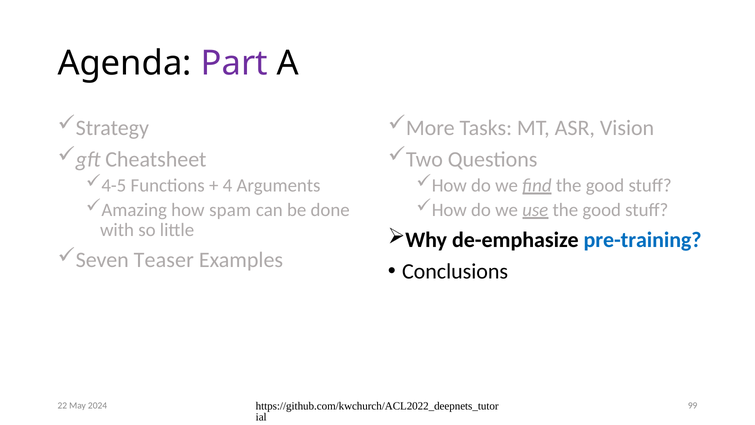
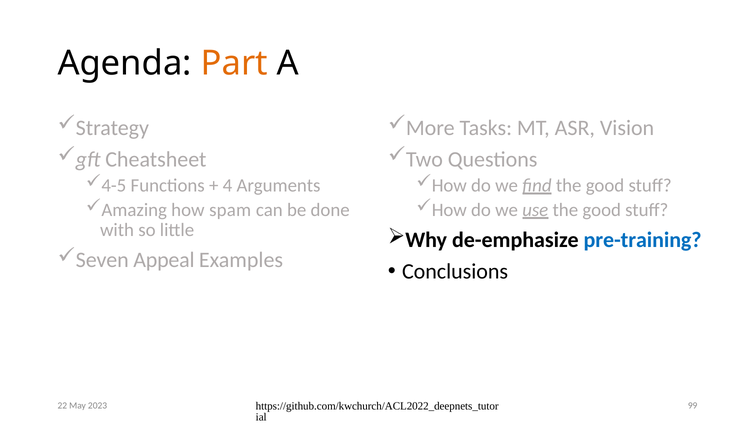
Part colour: purple -> orange
Teaser: Teaser -> Appeal
2024: 2024 -> 2023
